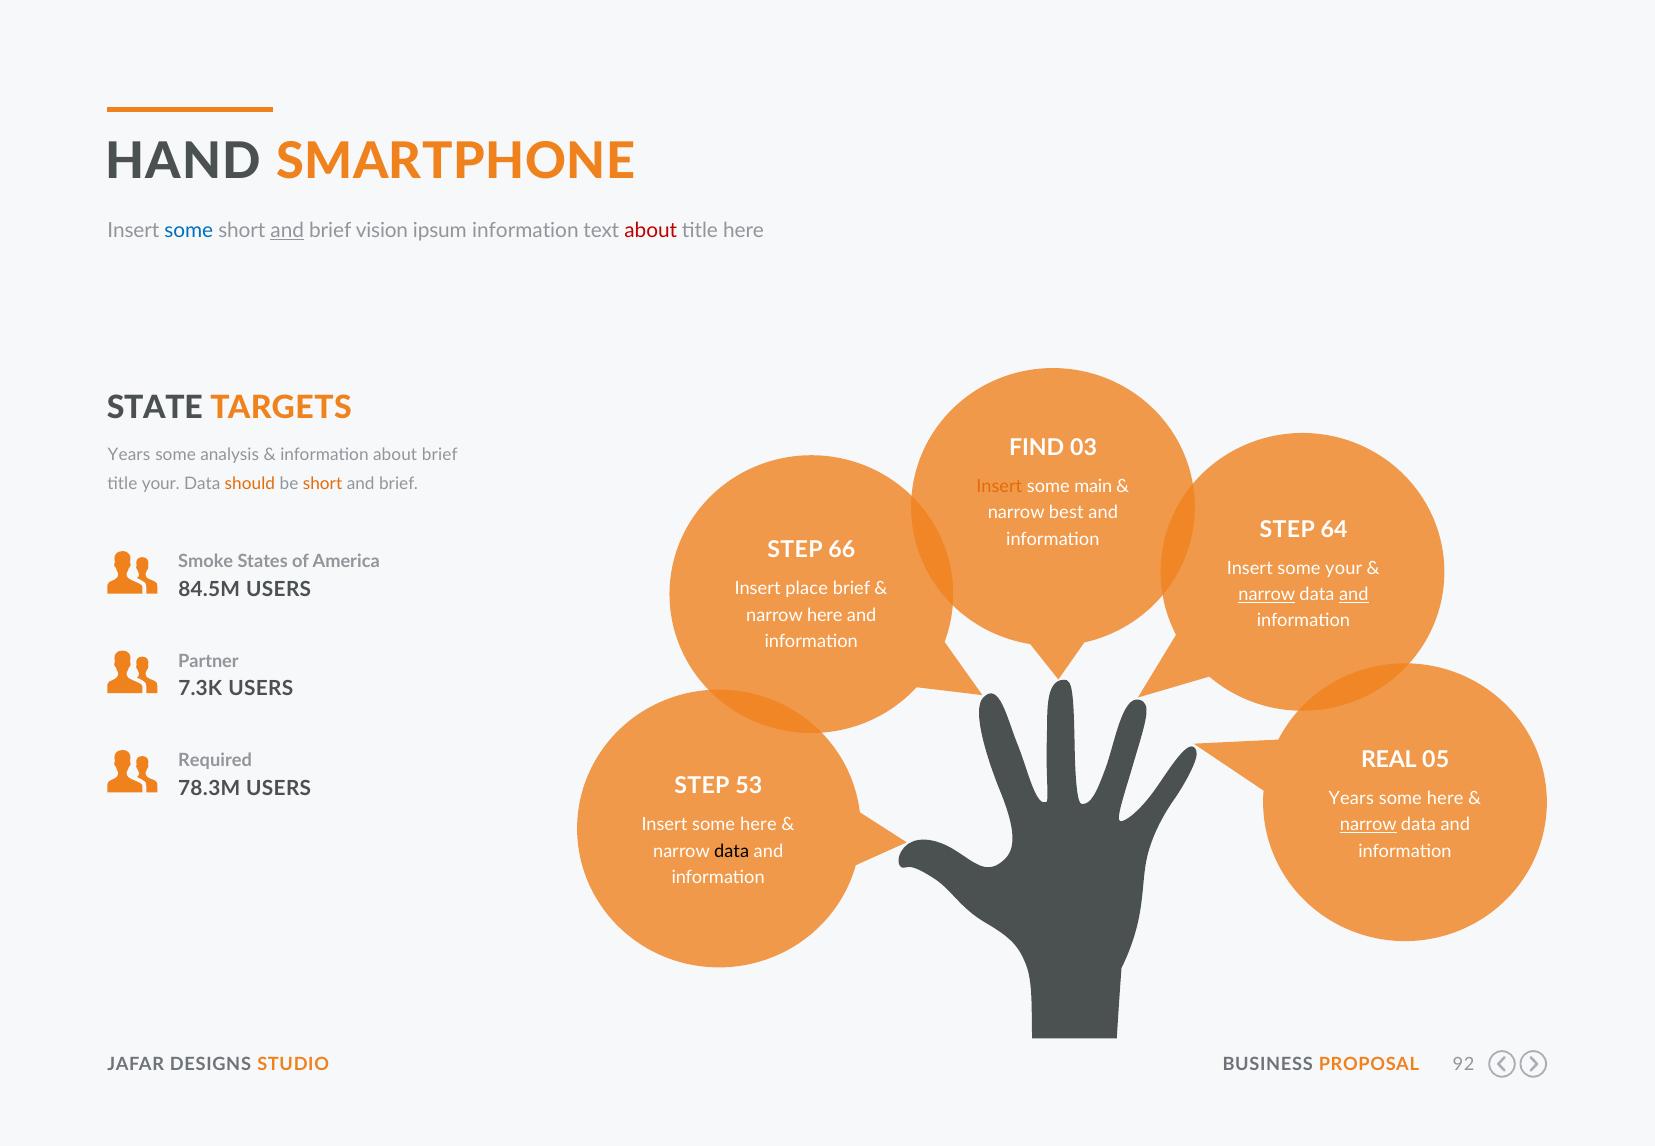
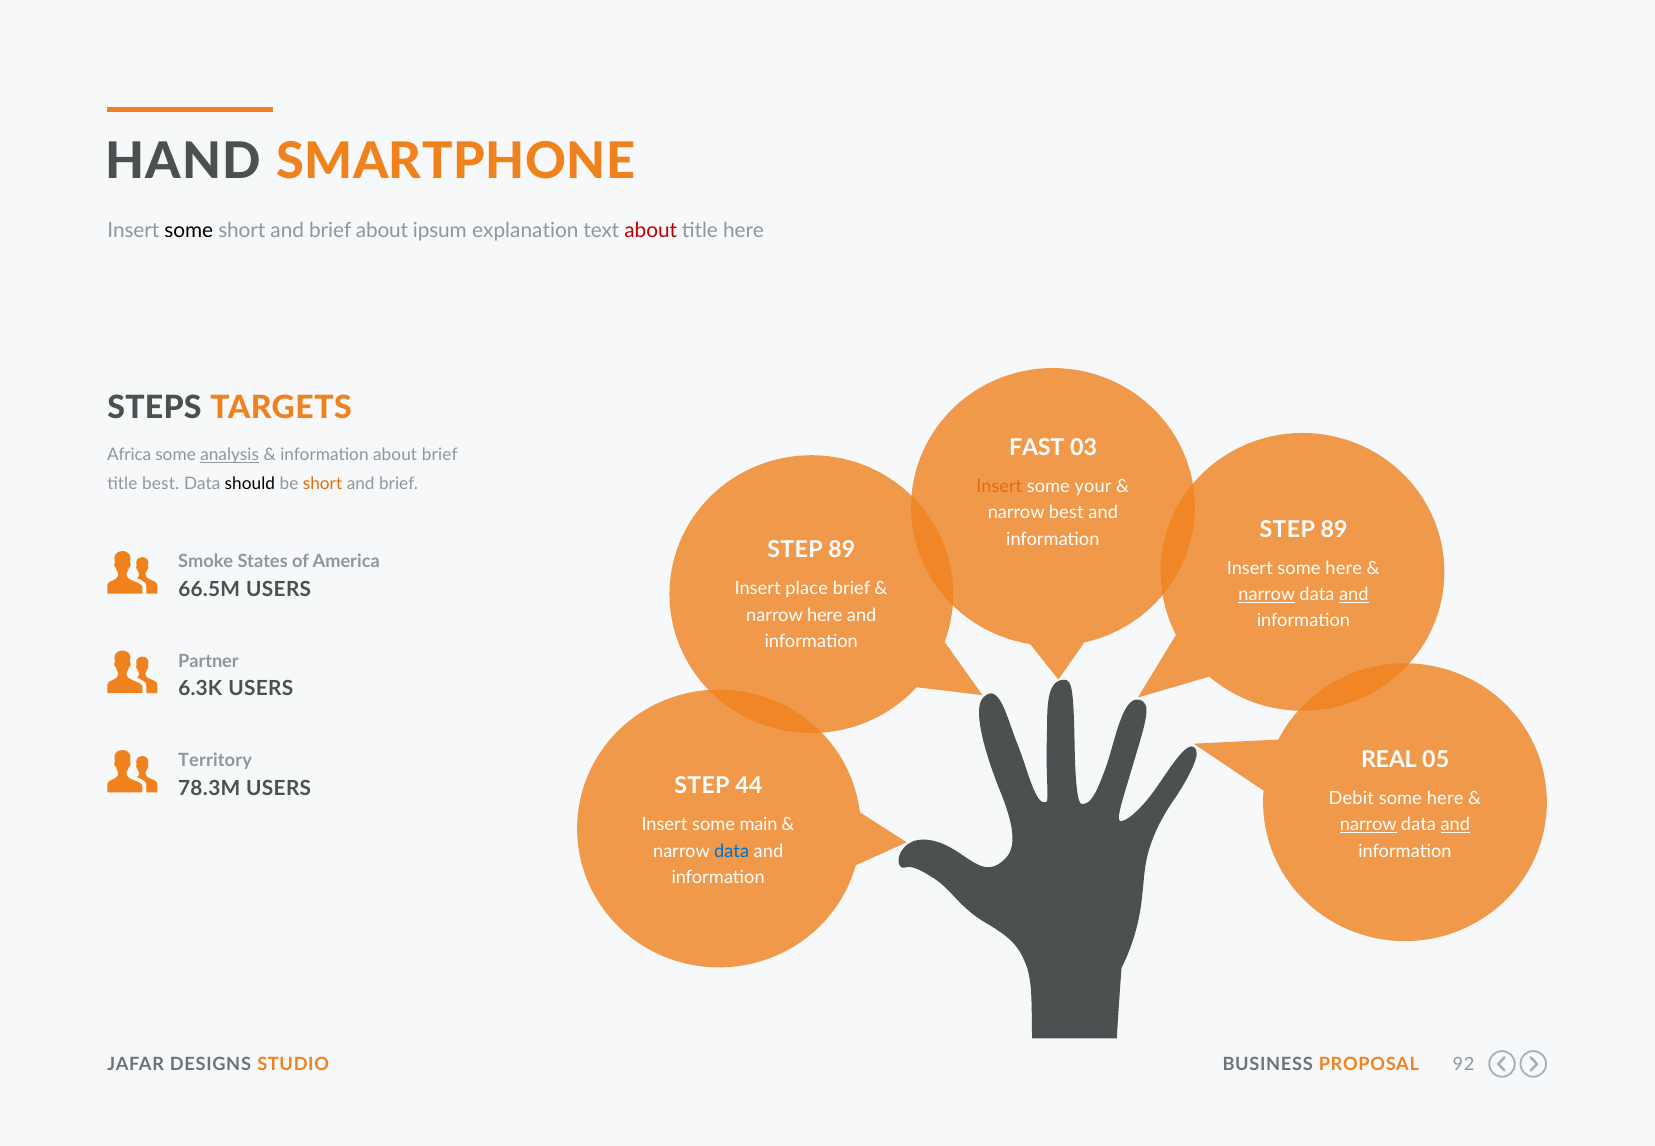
some at (189, 230) colour: blue -> black
and at (287, 230) underline: present -> none
brief vision: vision -> about
ipsum information: information -> explanation
STATE: STATE -> STEPS
FIND: FIND -> FAST
Years at (129, 455): Years -> Africa
analysis underline: none -> present
title your: your -> best
should colour: orange -> black
main: main -> your
64 at (1334, 529): 64 -> 89
66 at (842, 550): 66 -> 89
Insert some your: your -> here
84.5M: 84.5M -> 66.5M
7.3K: 7.3K -> 6.3K
Required: Required -> Territory
53: 53 -> 44
Years at (1351, 798): Years -> Debit
Insert some here: here -> main
and at (1455, 825) underline: none -> present
data at (732, 851) colour: black -> blue
